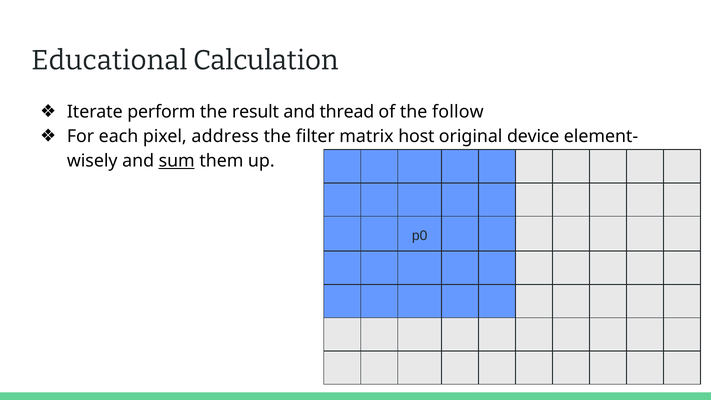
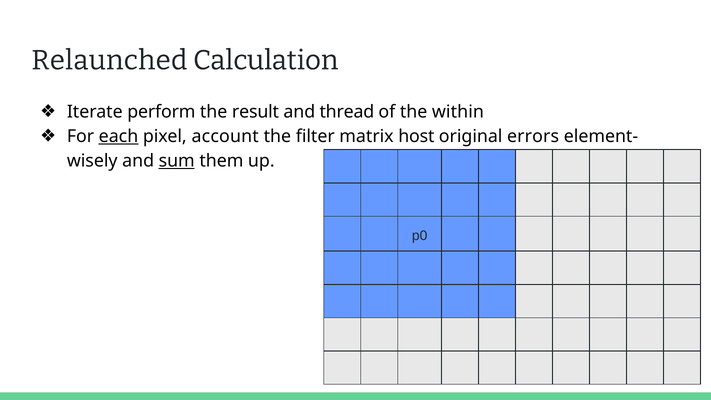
Educational: Educational -> Relaunched
follow: follow -> within
each underline: none -> present
address: address -> account
device: device -> errors
